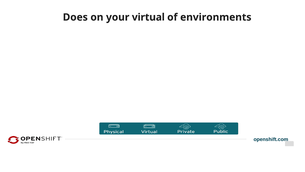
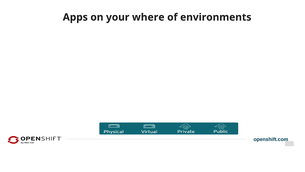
Does: Does -> Apps
virtual: virtual -> where
